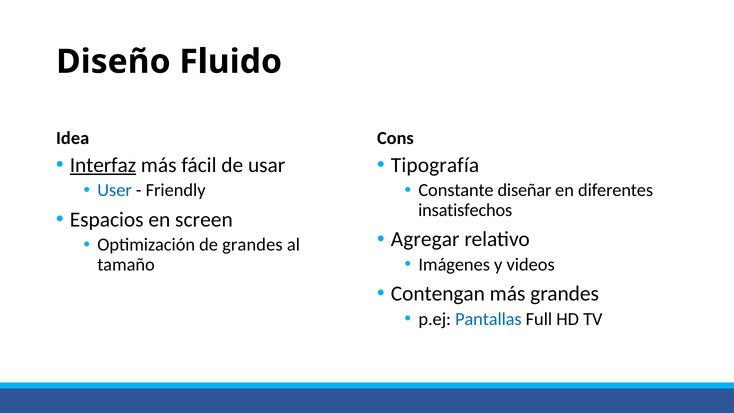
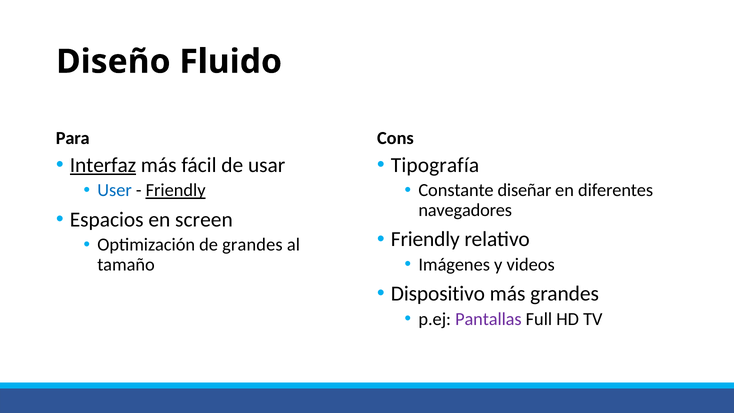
Idea: Idea -> Para
Friendly at (176, 190) underline: none -> present
insatisfechos: insatisfechos -> navegadores
Agregar at (425, 239): Agregar -> Friendly
Contengan: Contengan -> Dispositivo
Pantallas colour: blue -> purple
